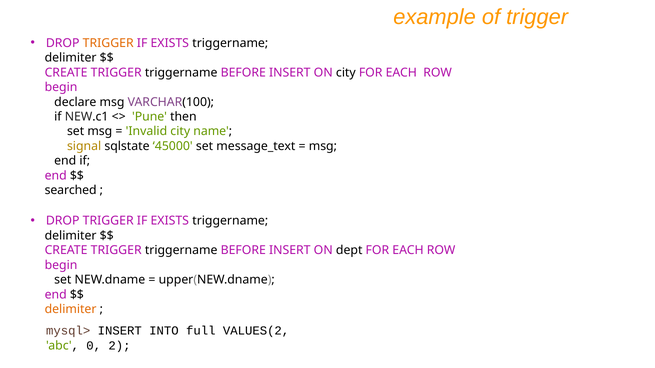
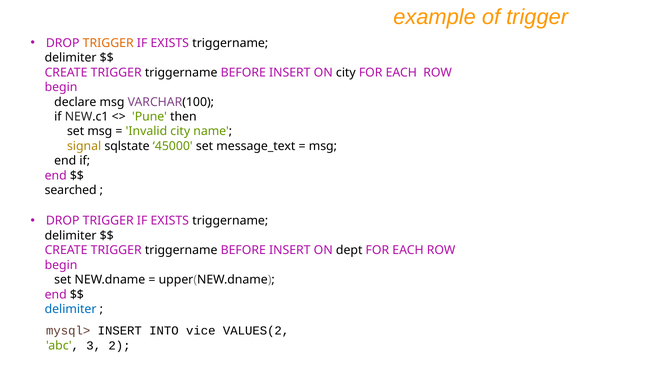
delimiter at (71, 310) colour: orange -> blue
full: full -> vice
0: 0 -> 3
